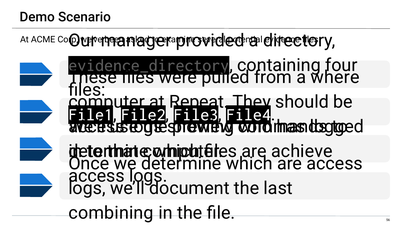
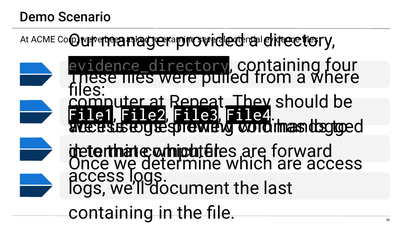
achieve: achieve -> forward
combining at (111, 213): combining -> containing
